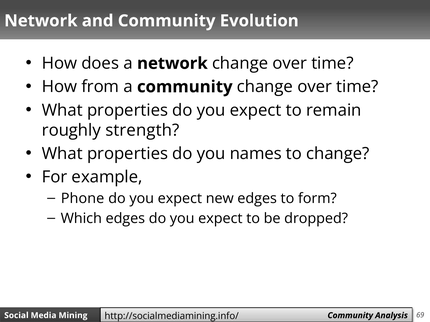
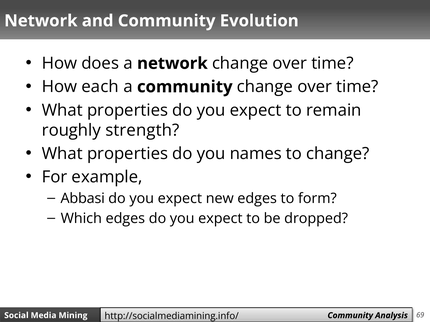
from: from -> each
Phone: Phone -> Abbasi
